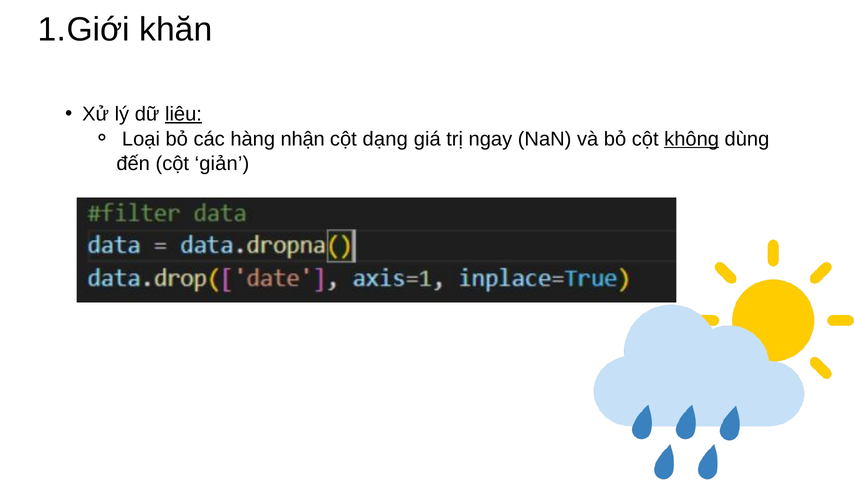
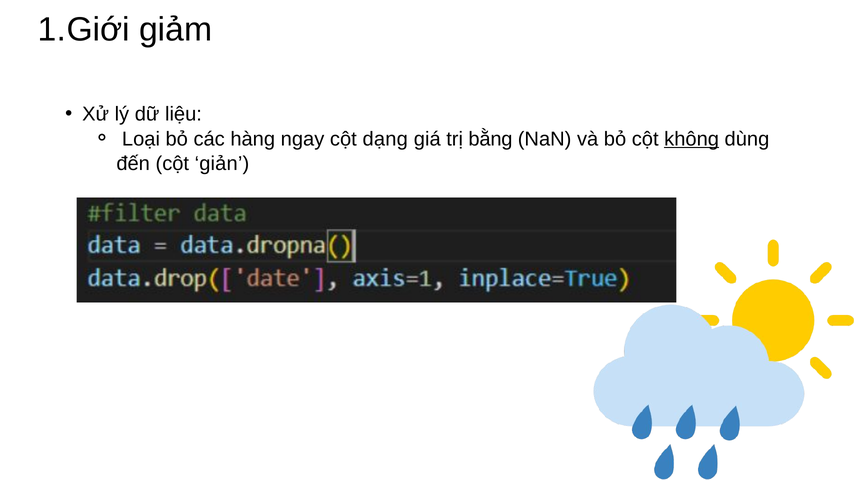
khăn: khăn -> giảm
liệu underline: present -> none
nhận: nhận -> ngay
ngay: ngay -> bằng
